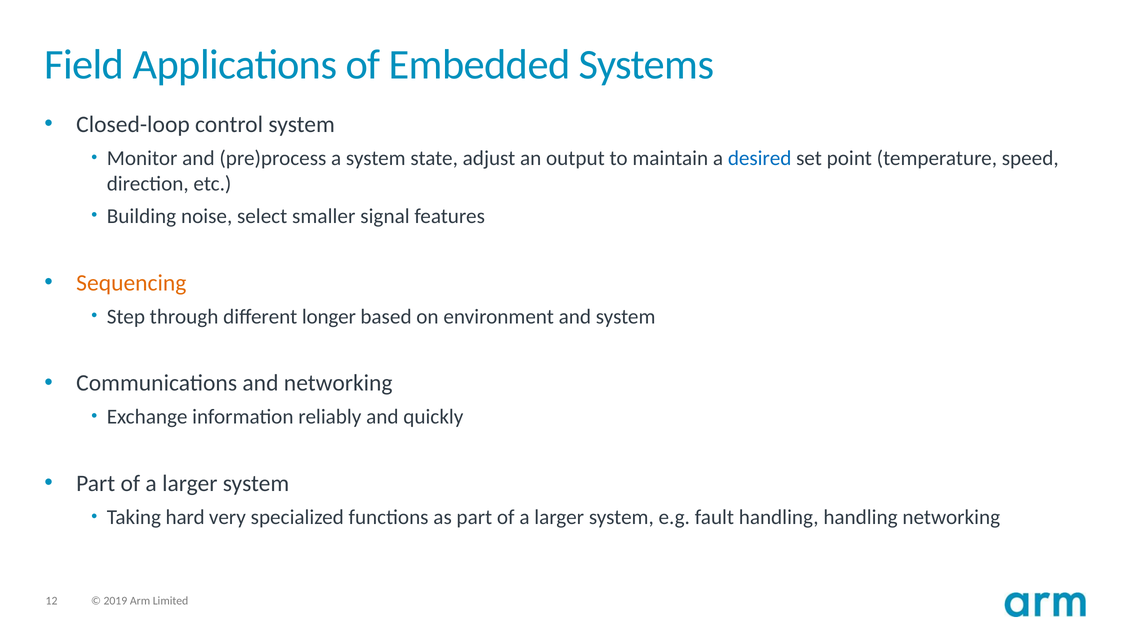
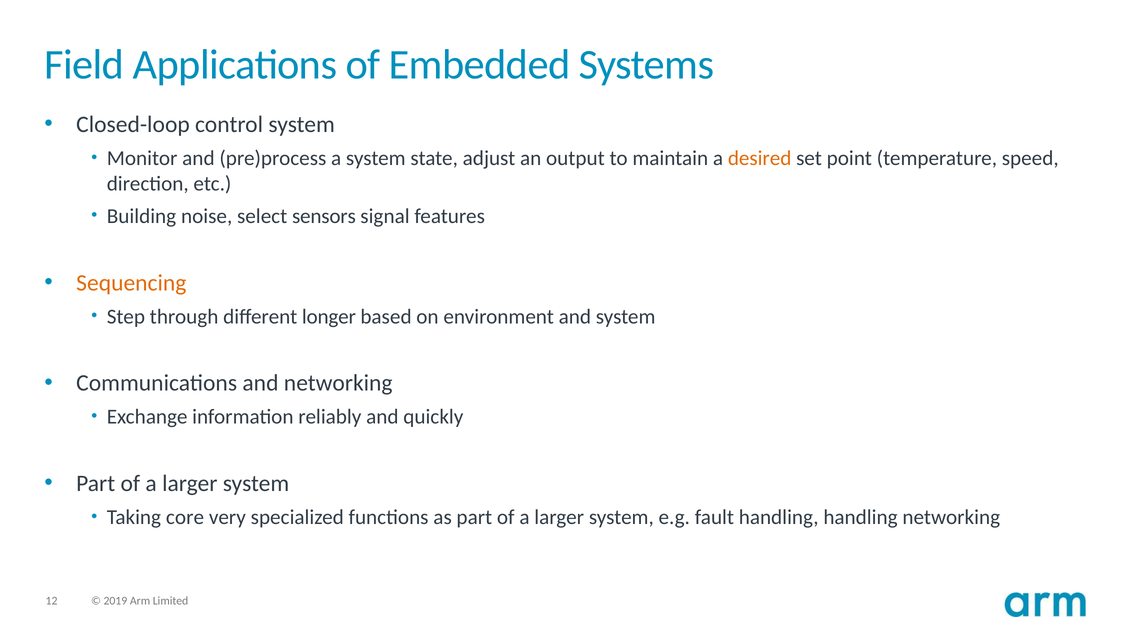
desired colour: blue -> orange
smaller: smaller -> sensors
hard: hard -> core
